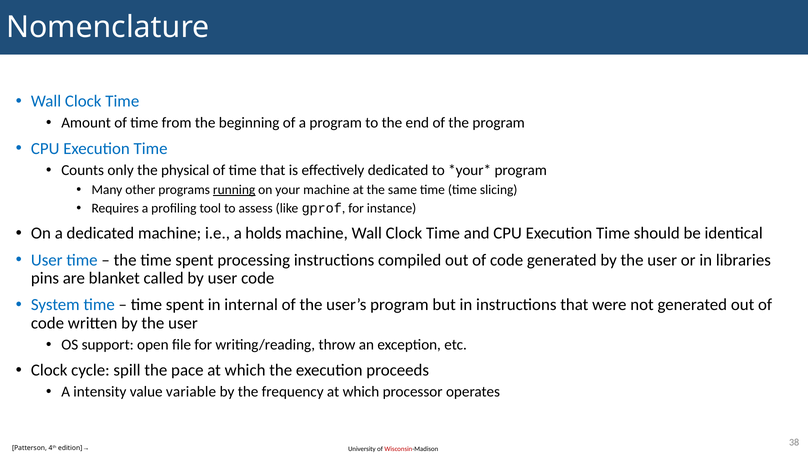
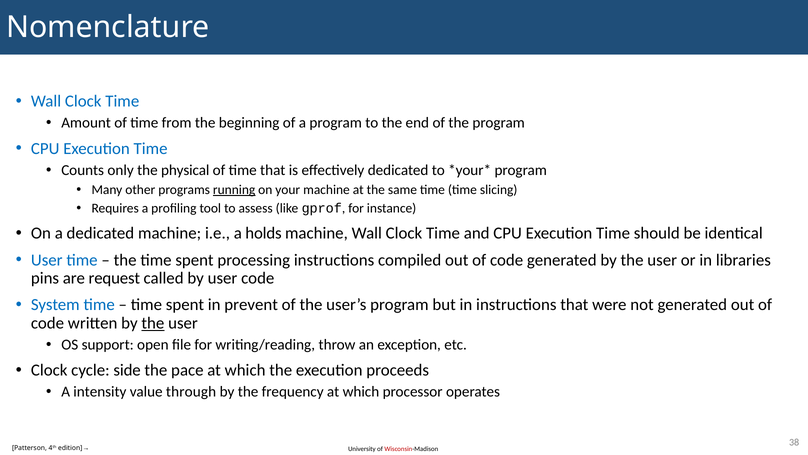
blanket: blanket -> request
internal: internal -> prevent
the at (153, 323) underline: none -> present
spill: spill -> side
variable: variable -> through
